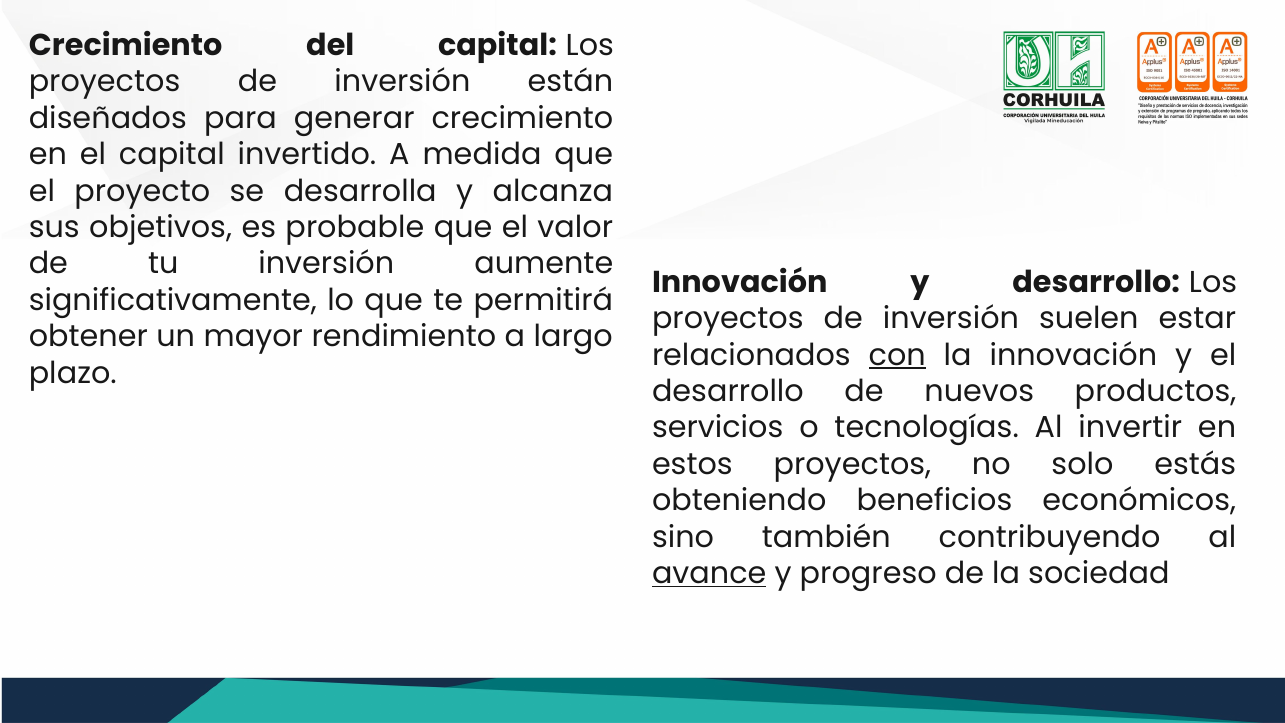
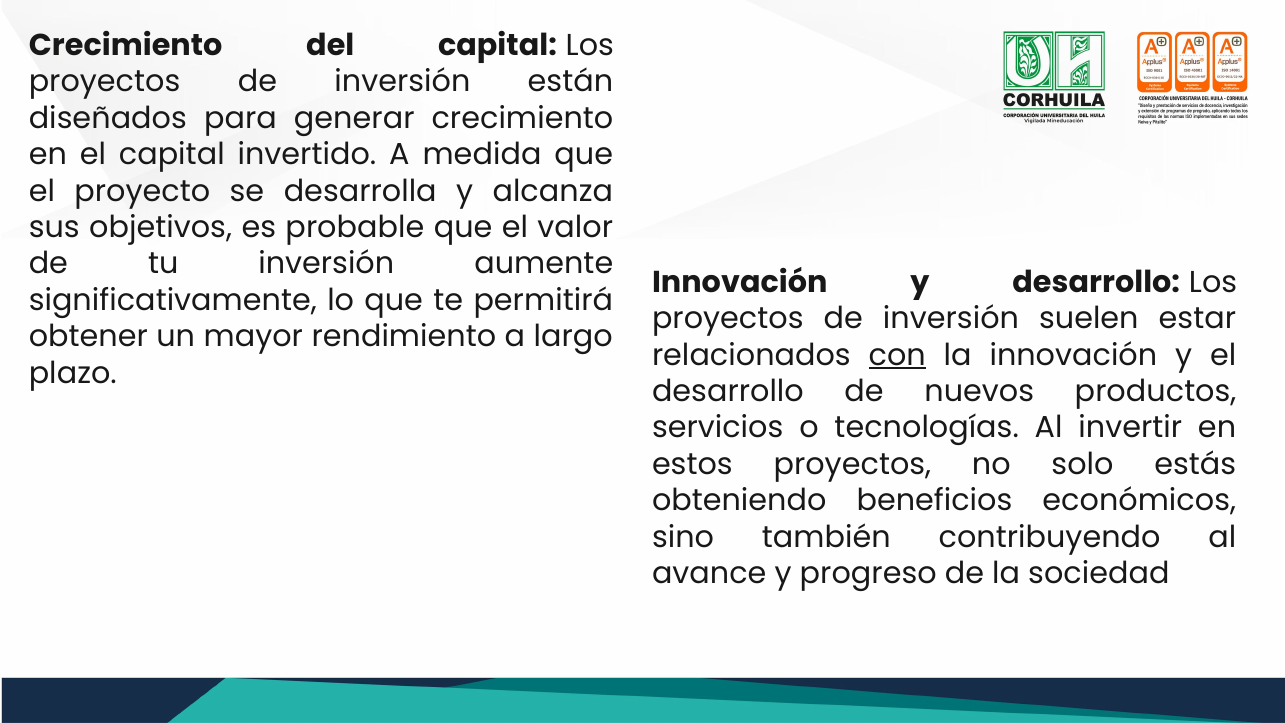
avance underline: present -> none
